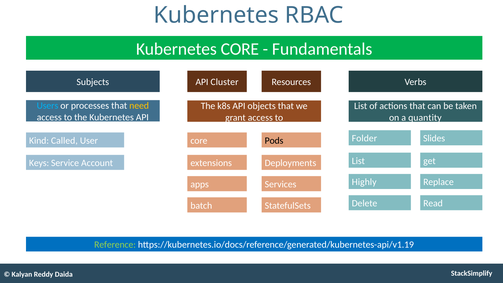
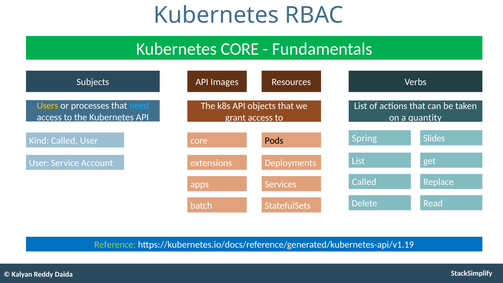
Cluster: Cluster -> Images
Users colour: light blue -> yellow
need colour: yellow -> light blue
Folder: Folder -> Spring
Keys at (39, 163): Keys -> User
Highly at (364, 182): Highly -> Called
